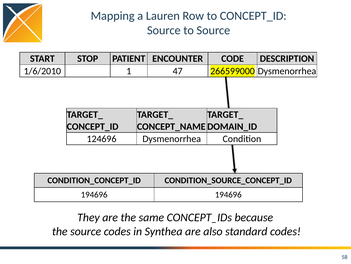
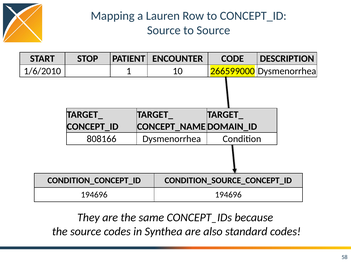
47: 47 -> 10
124696: 124696 -> 808166
